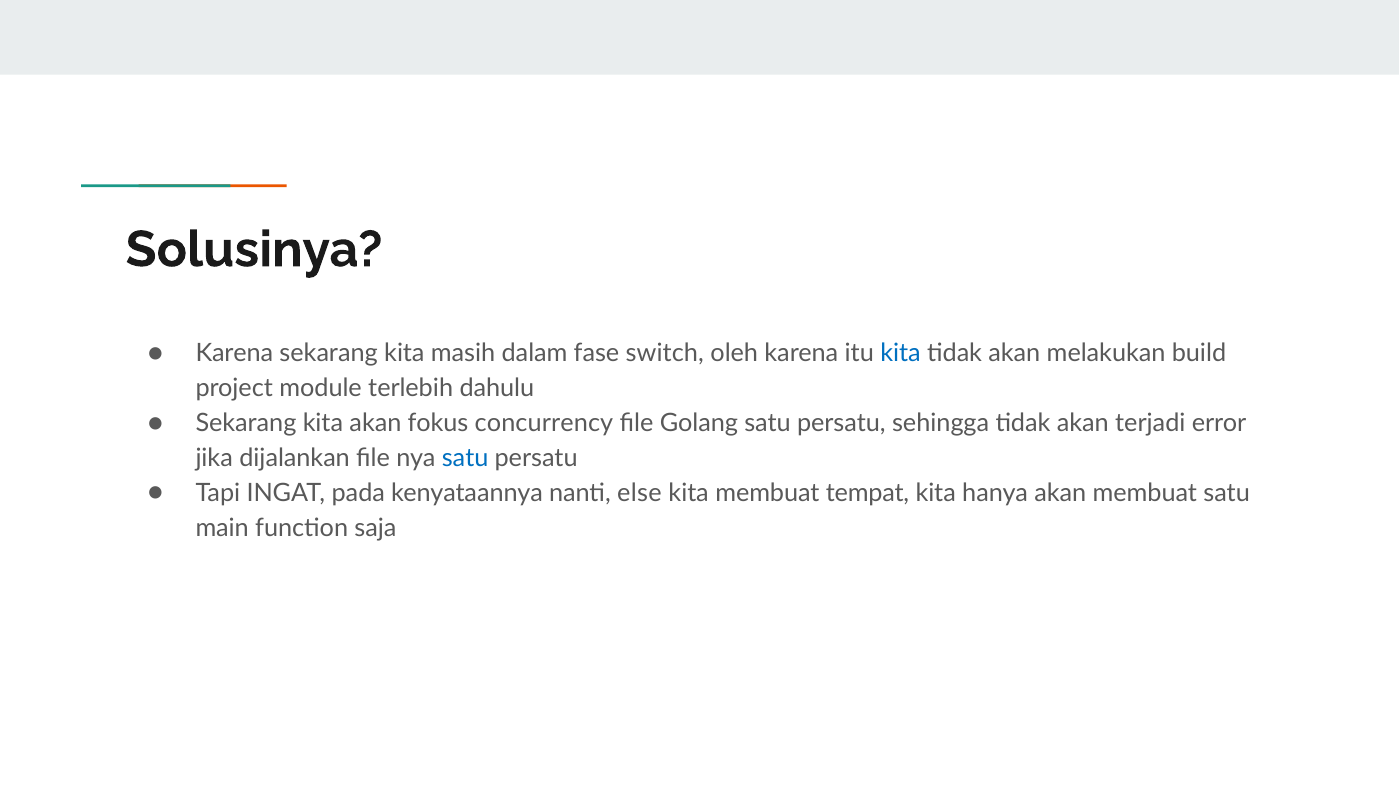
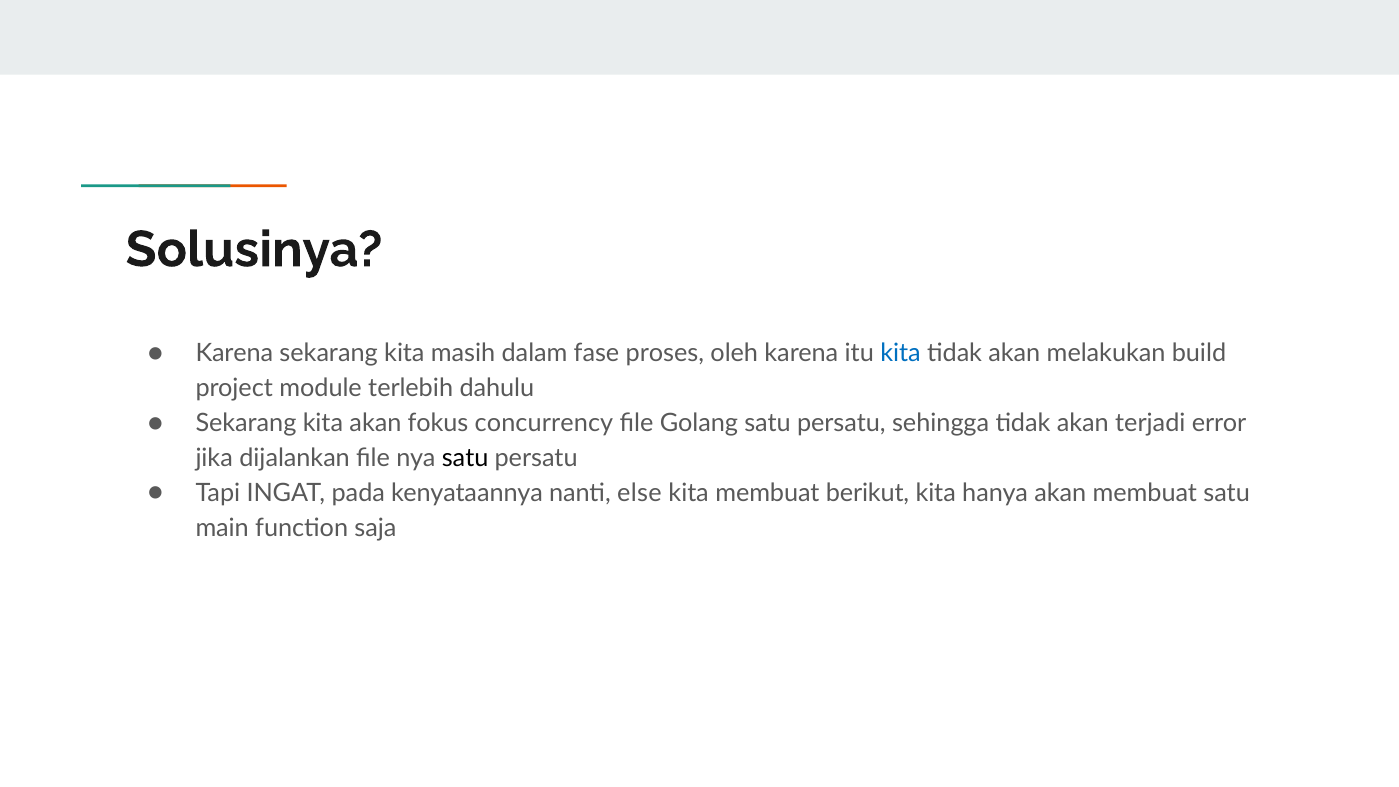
switch: switch -> proses
satu at (465, 458) colour: blue -> black
tempat: tempat -> berikut
